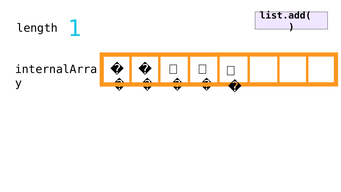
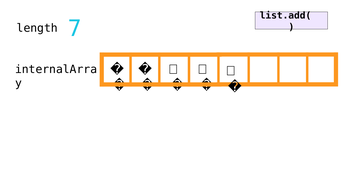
1: 1 -> 7
